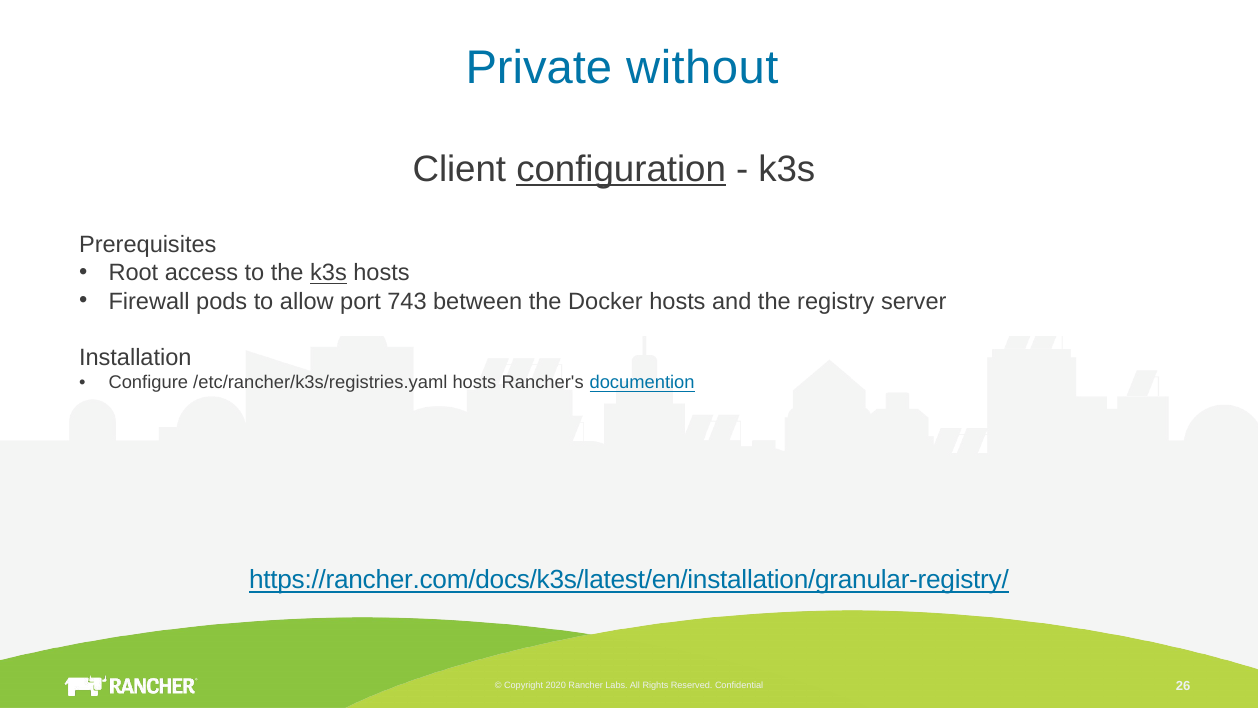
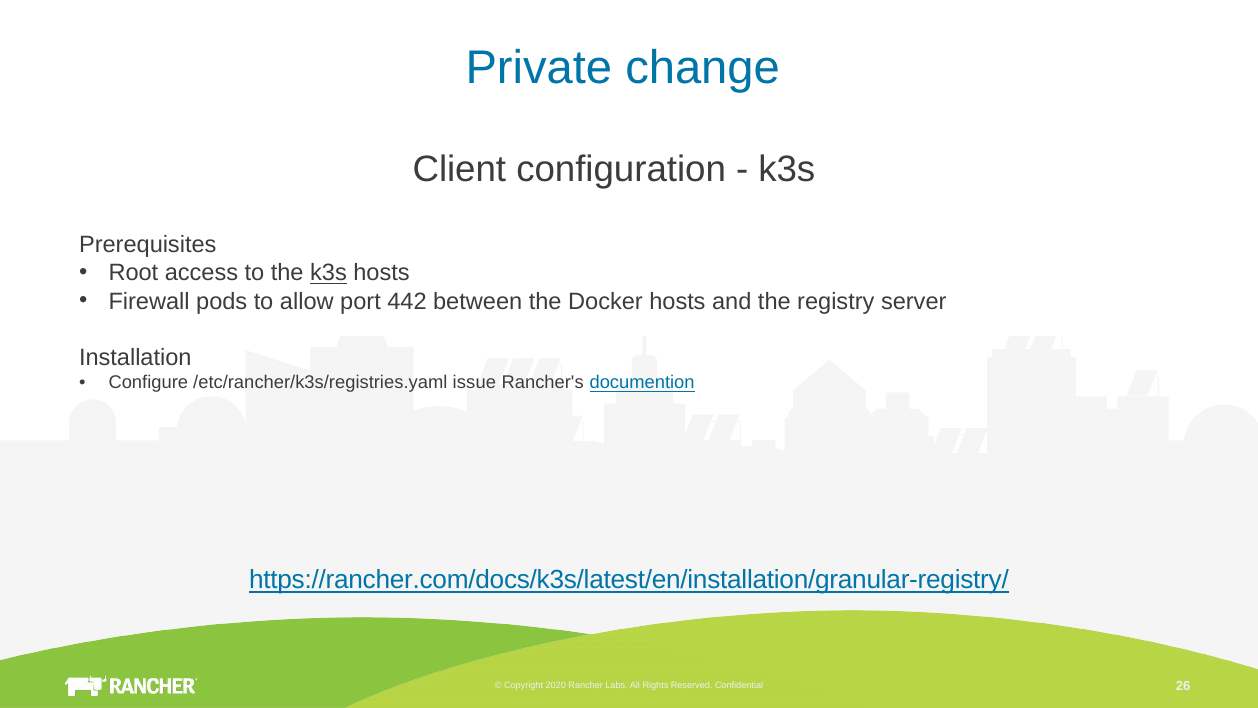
without: without -> change
configuration underline: present -> none
743: 743 -> 442
/etc/rancher/k3s/registries.yaml hosts: hosts -> issue
